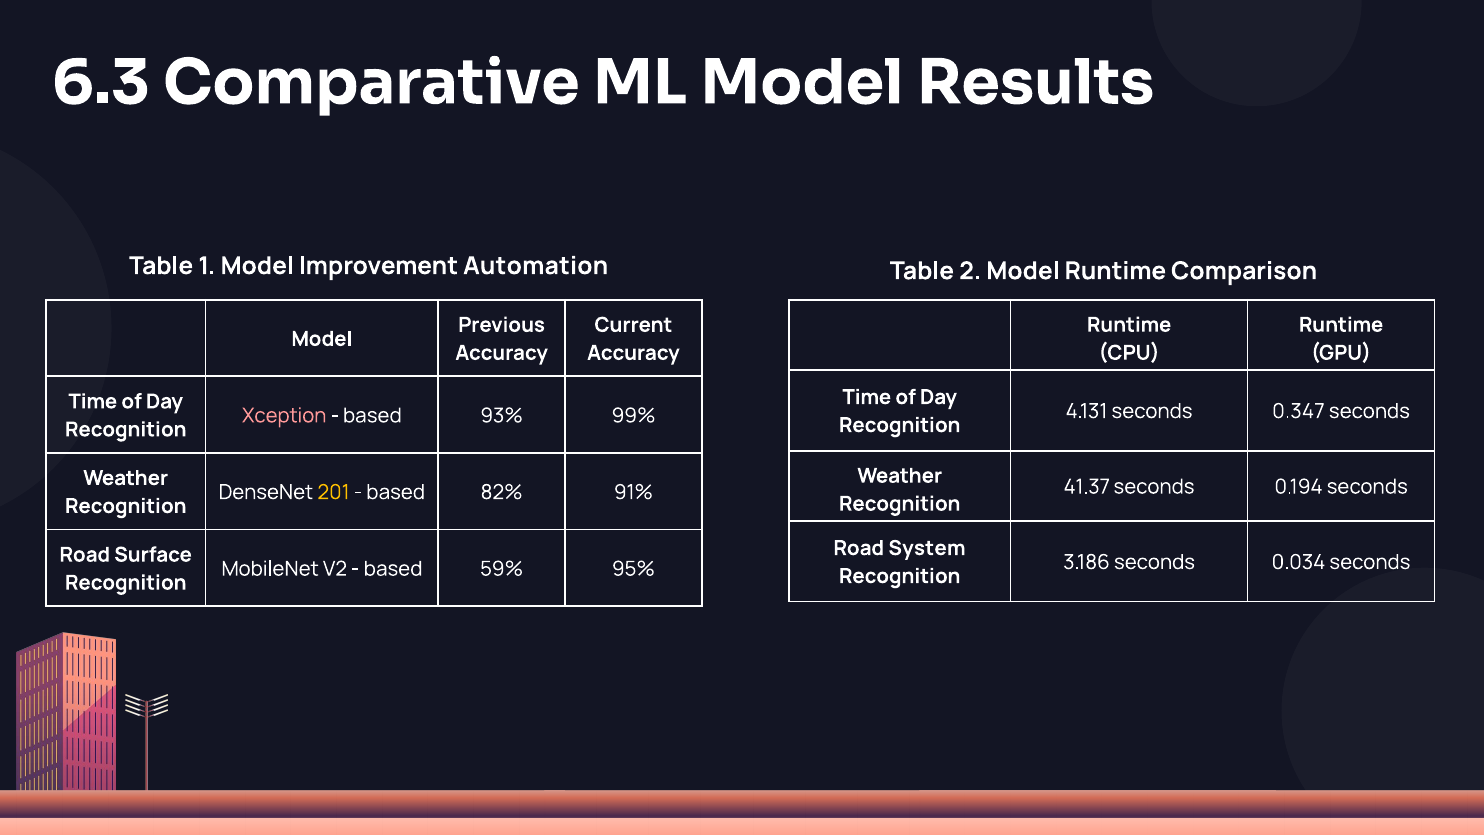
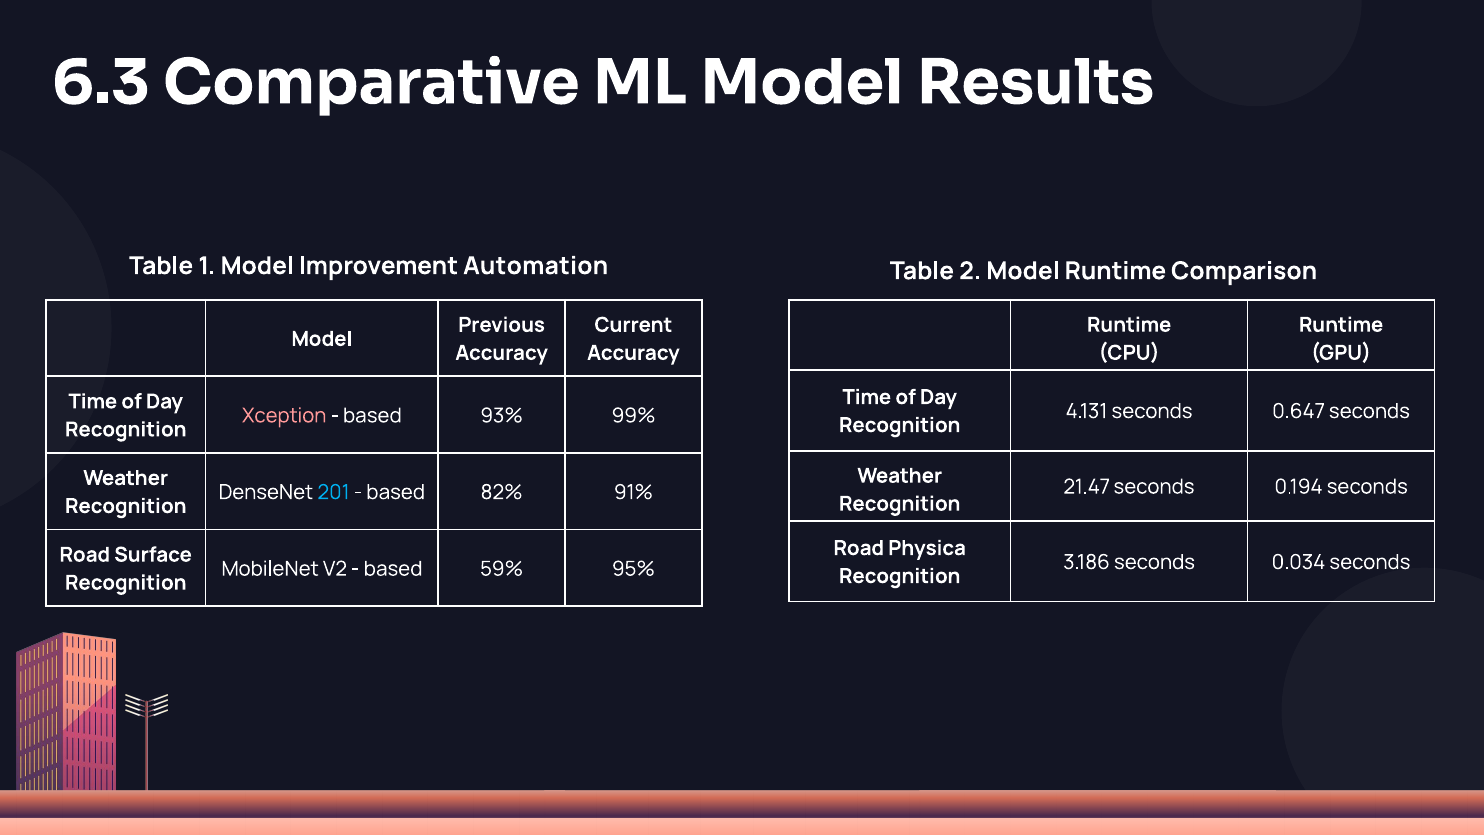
0.347: 0.347 -> 0.647
41.37: 41.37 -> 21.47
201 colour: yellow -> light blue
System: System -> Physica
